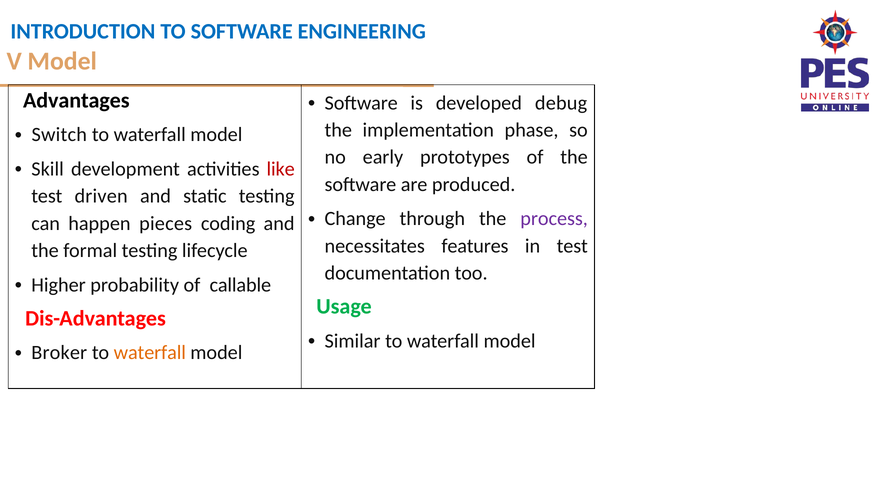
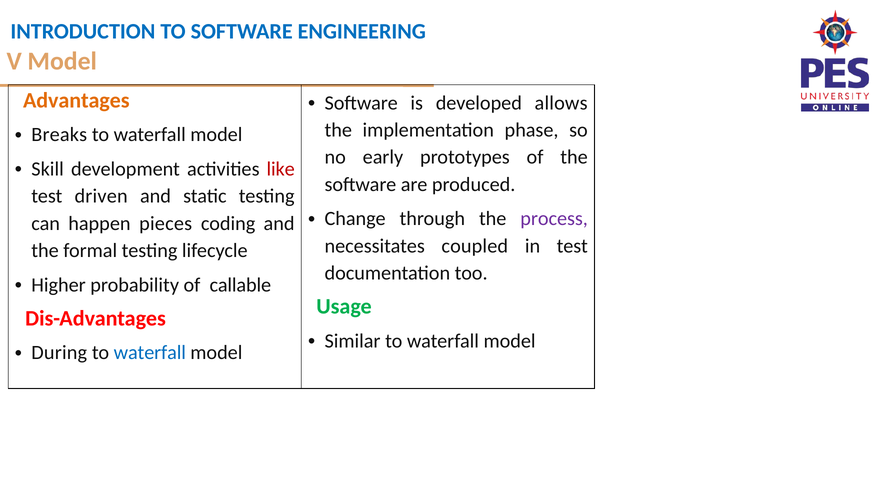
Advantages colour: black -> orange
debug: debug -> allows
Switch: Switch -> Breaks
features: features -> coupled
Broker: Broker -> During
waterfall at (150, 353) colour: orange -> blue
